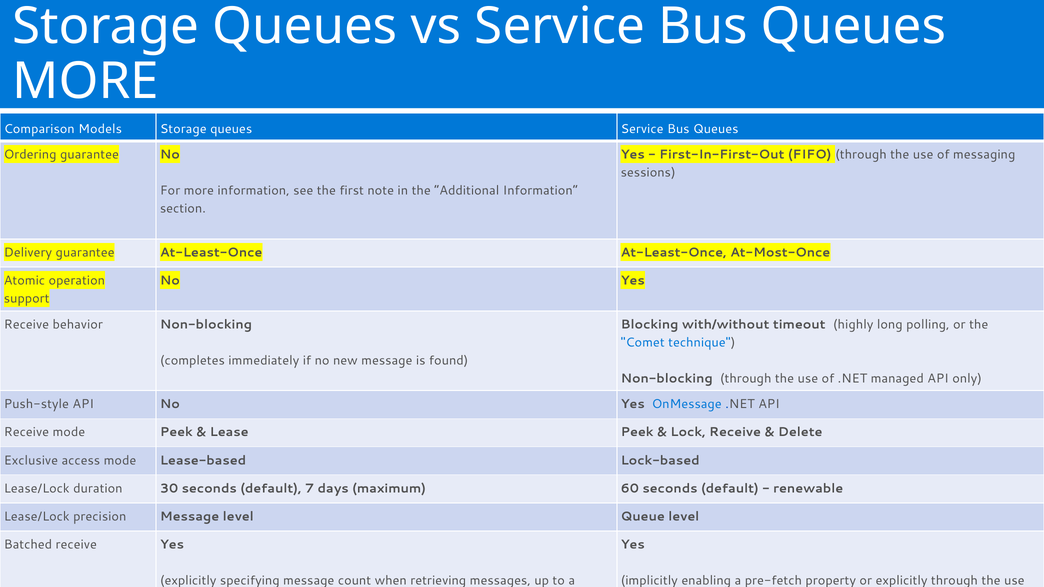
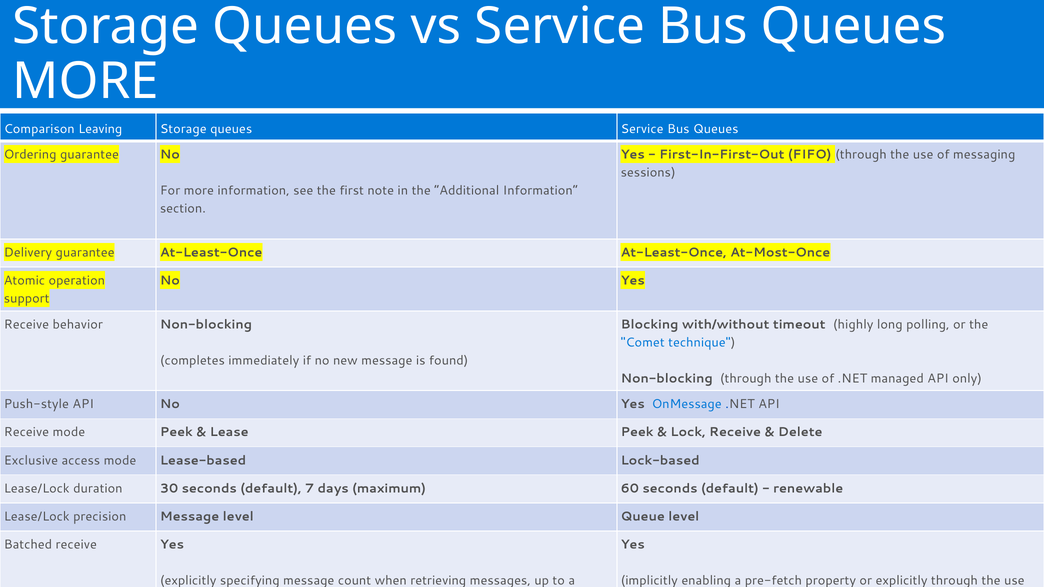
Models: Models -> Leaving
